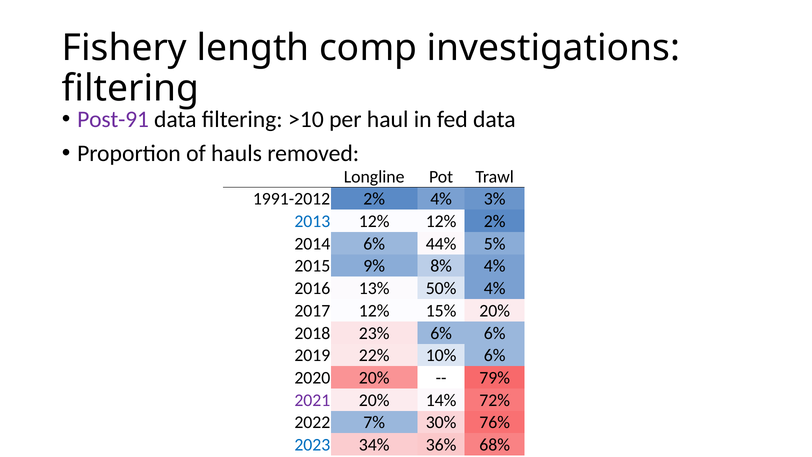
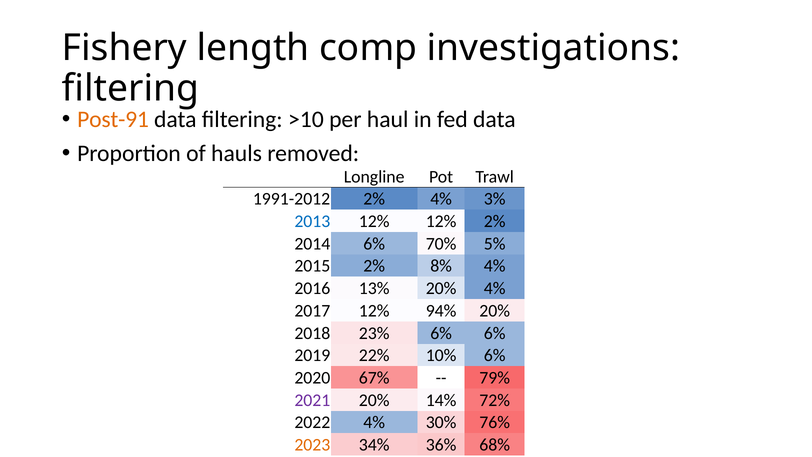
Post-91 colour: purple -> orange
44%: 44% -> 70%
2015 9%: 9% -> 2%
13% 50%: 50% -> 20%
15%: 15% -> 94%
2020 20%: 20% -> 67%
2022 7%: 7% -> 4%
2023 colour: blue -> orange
